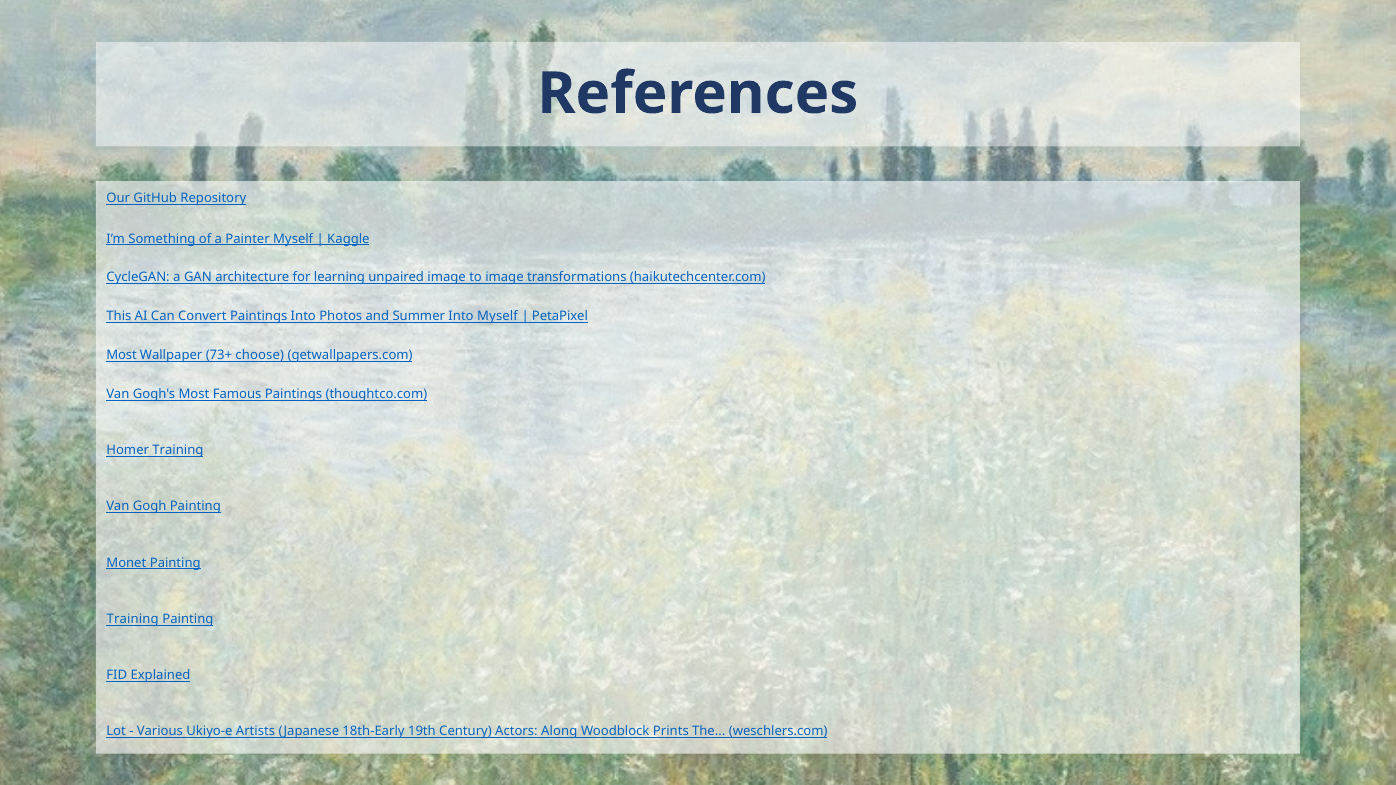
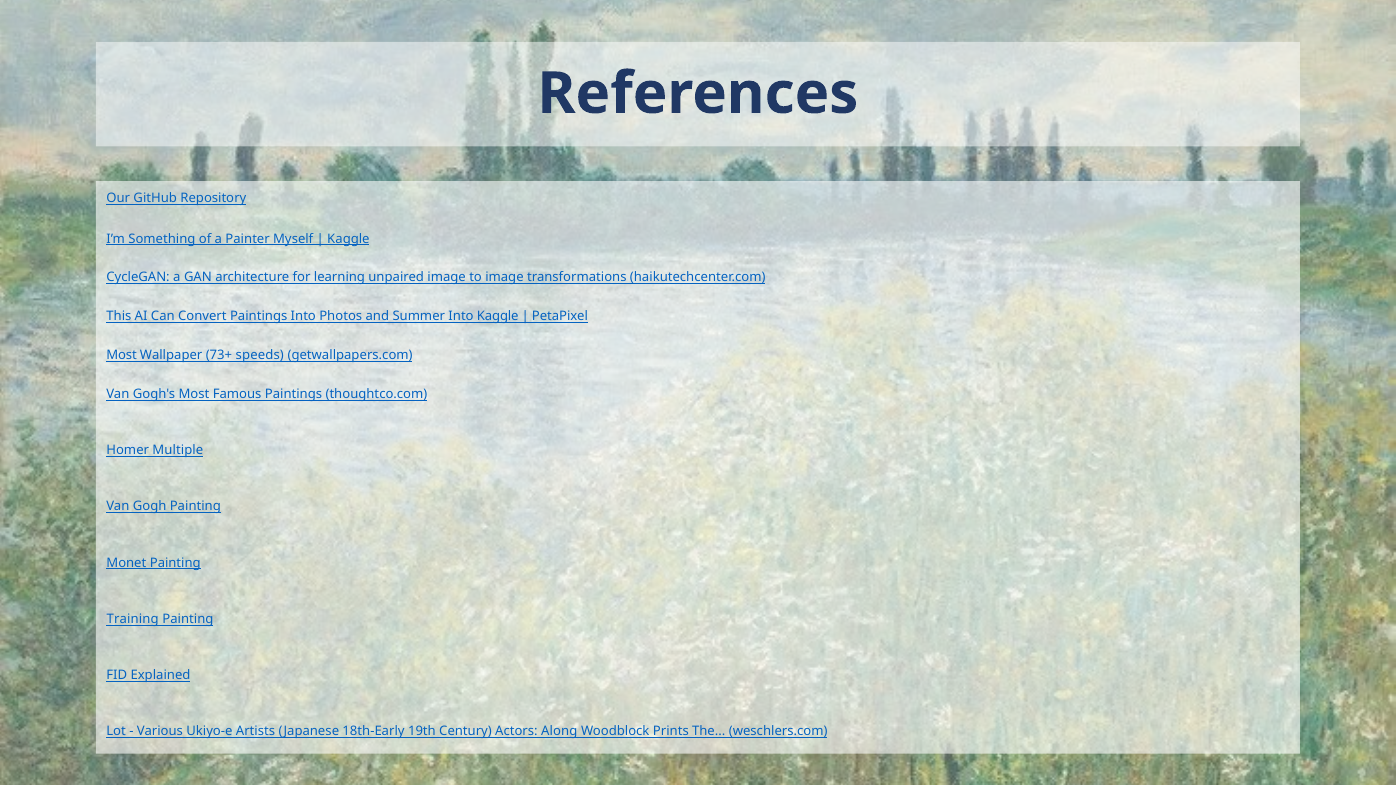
Into Myself: Myself -> Kaggle
choose: choose -> speeds
Homer Training: Training -> Multiple
